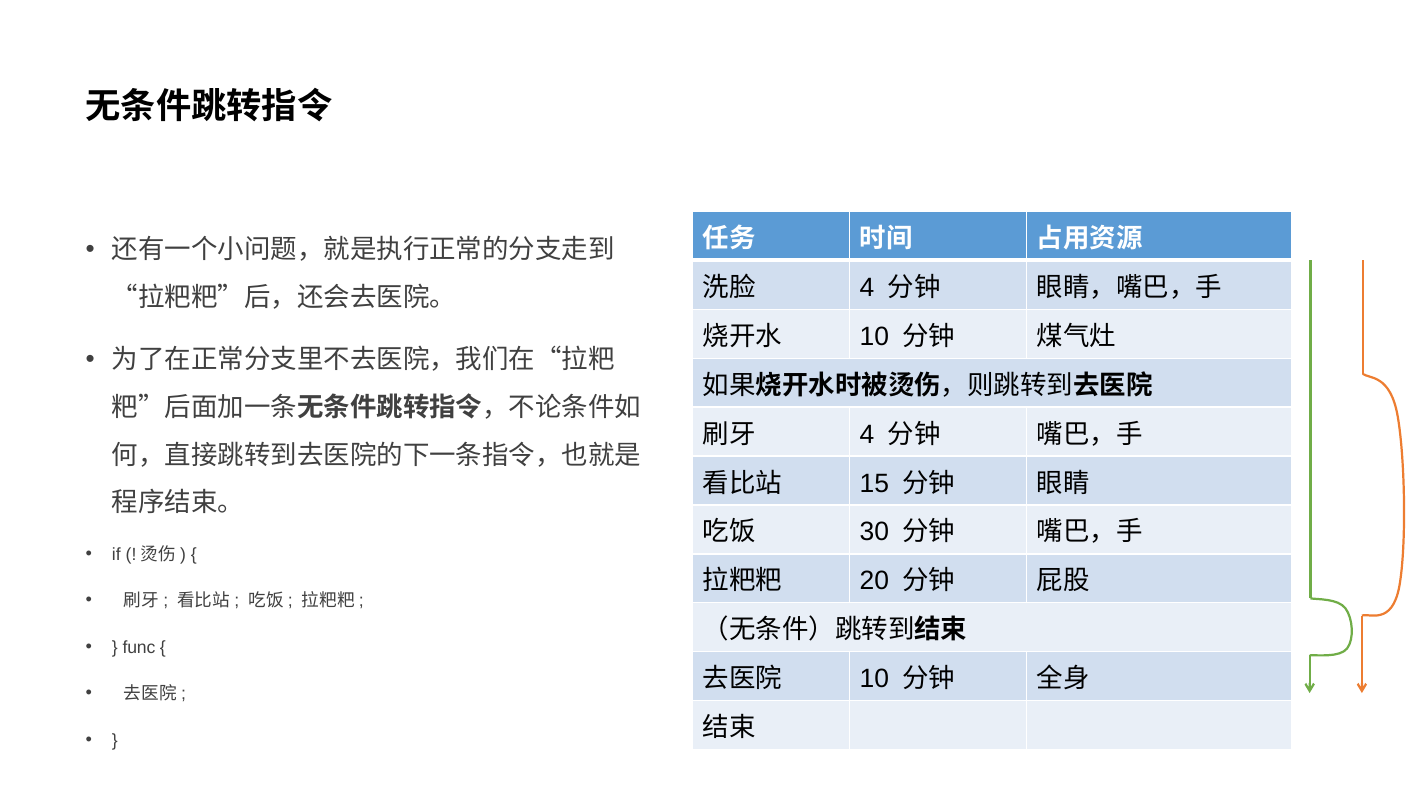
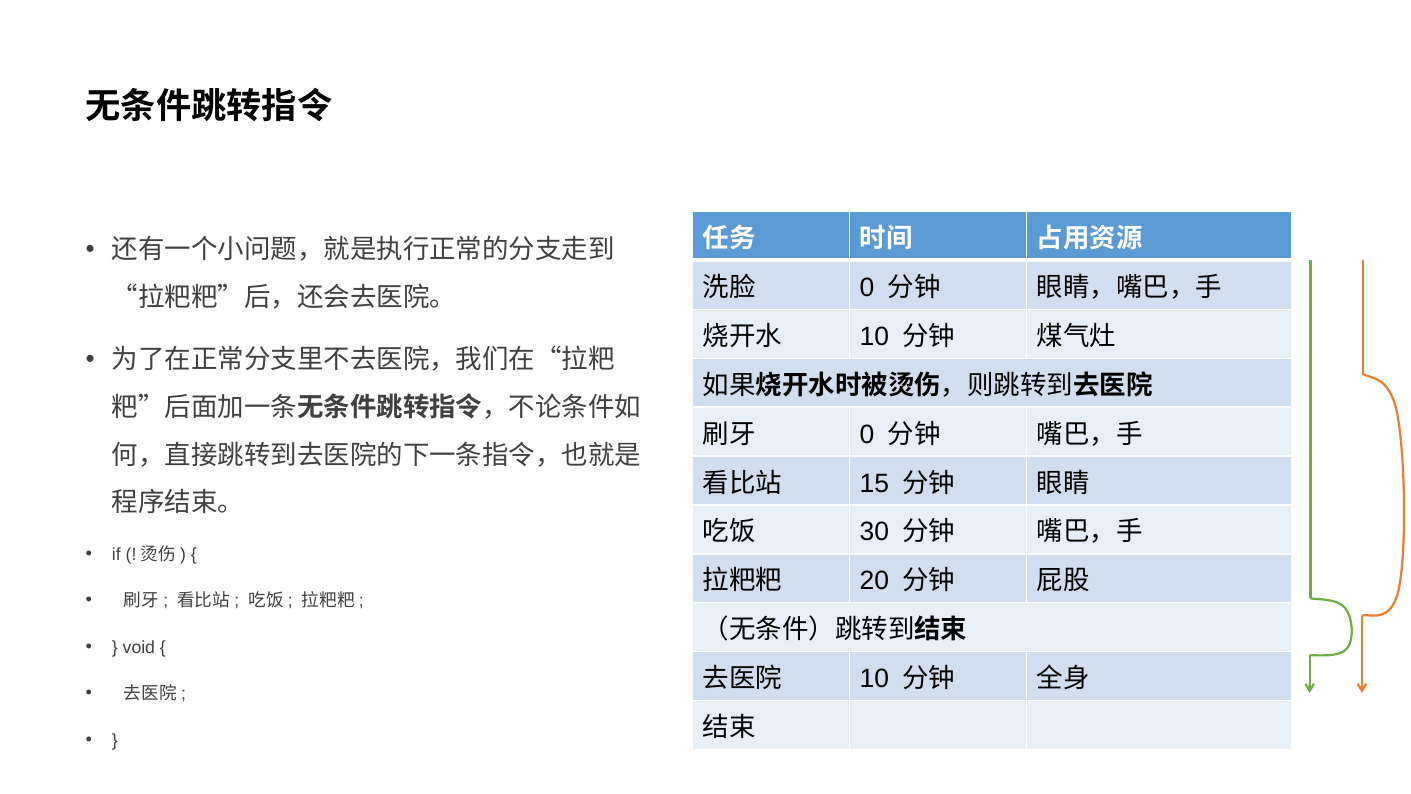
4 at (867, 287): 4 -> 0
4 at (867, 434): 4 -> 0
func: func -> void
